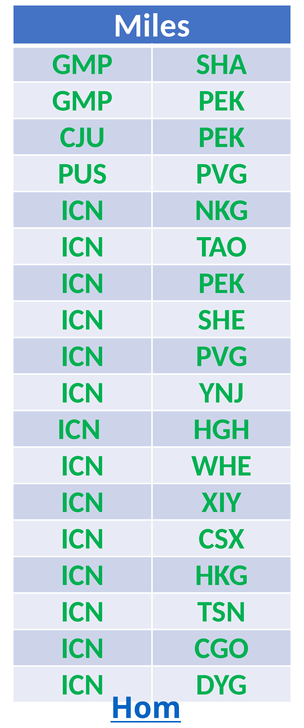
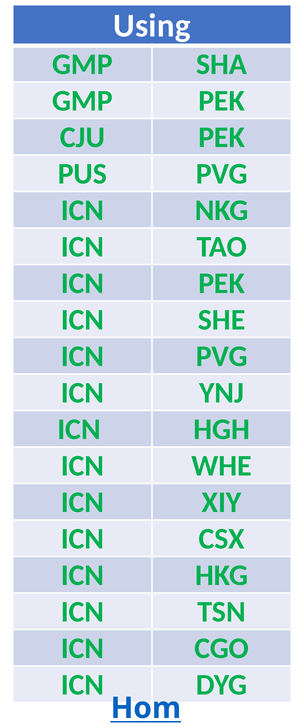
Miles: Miles -> Using
